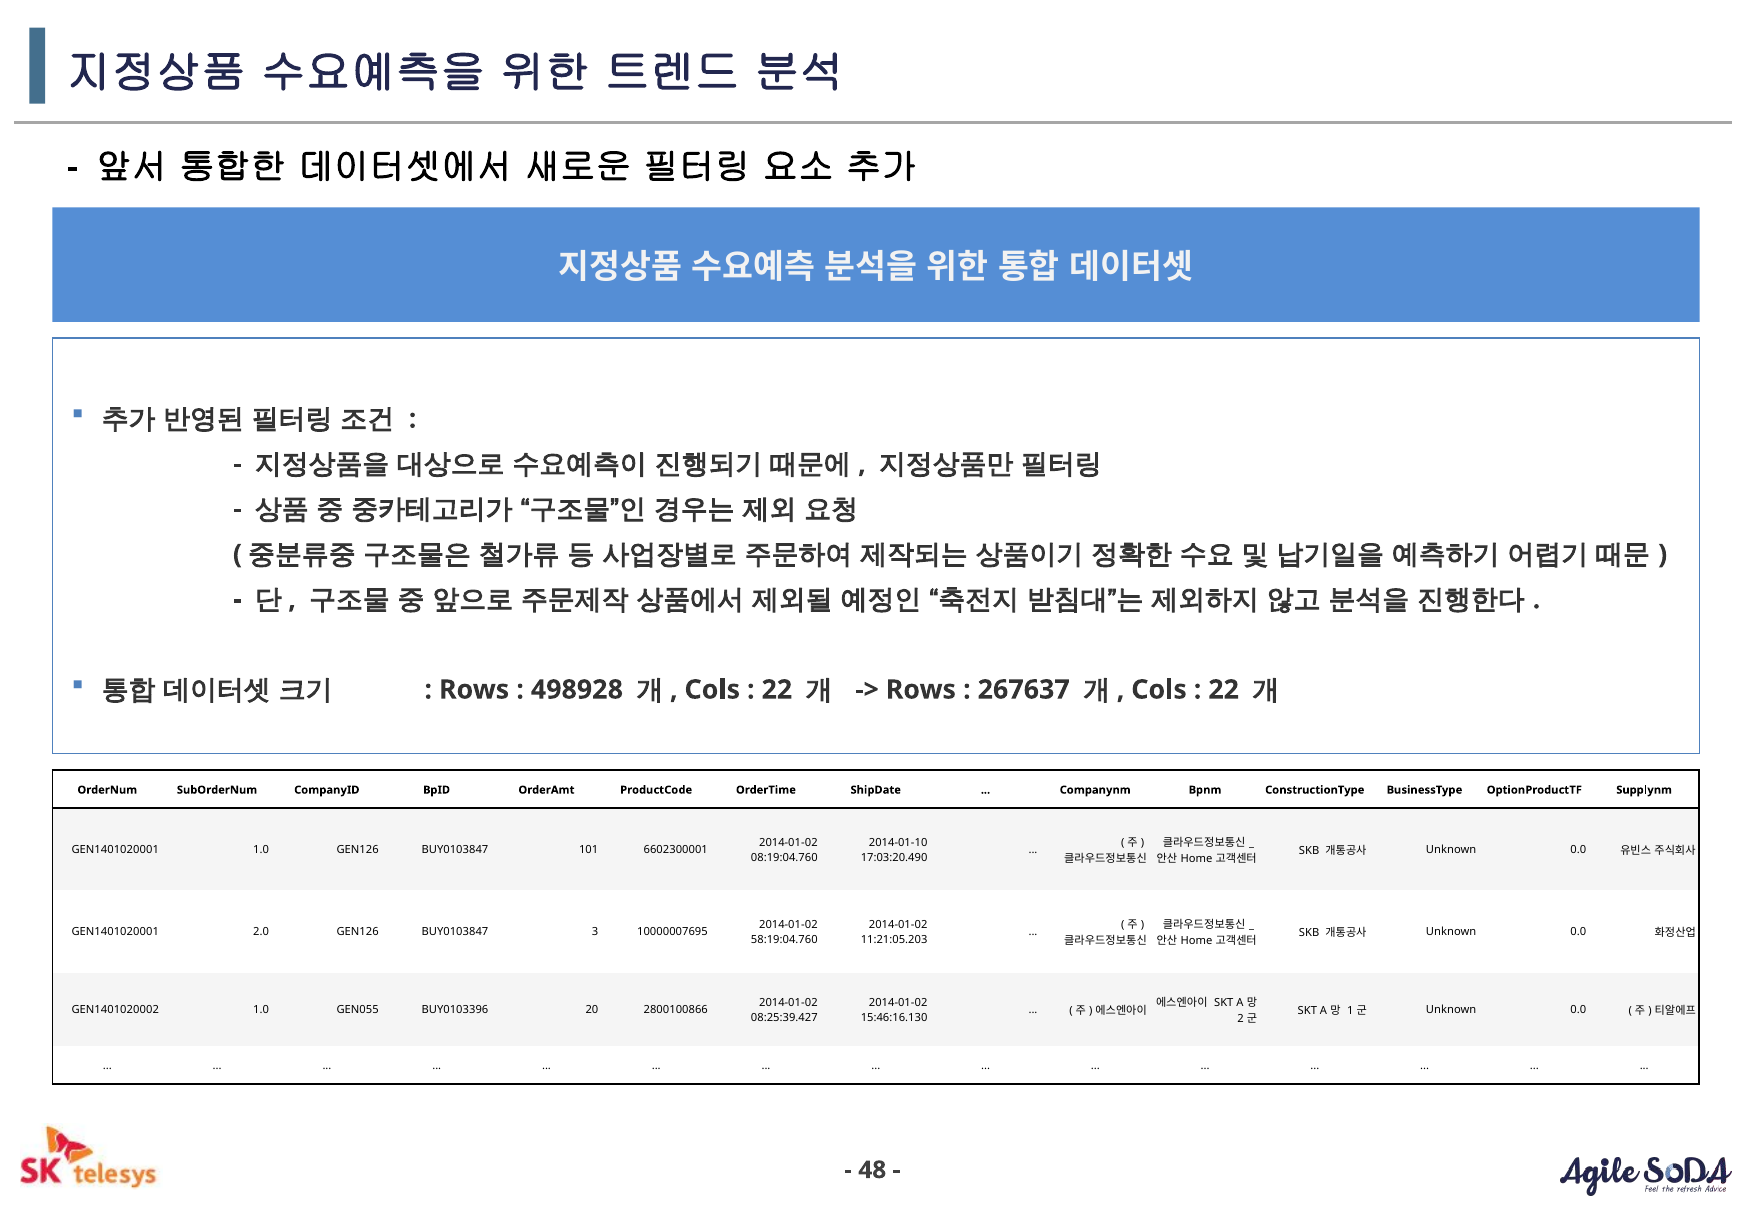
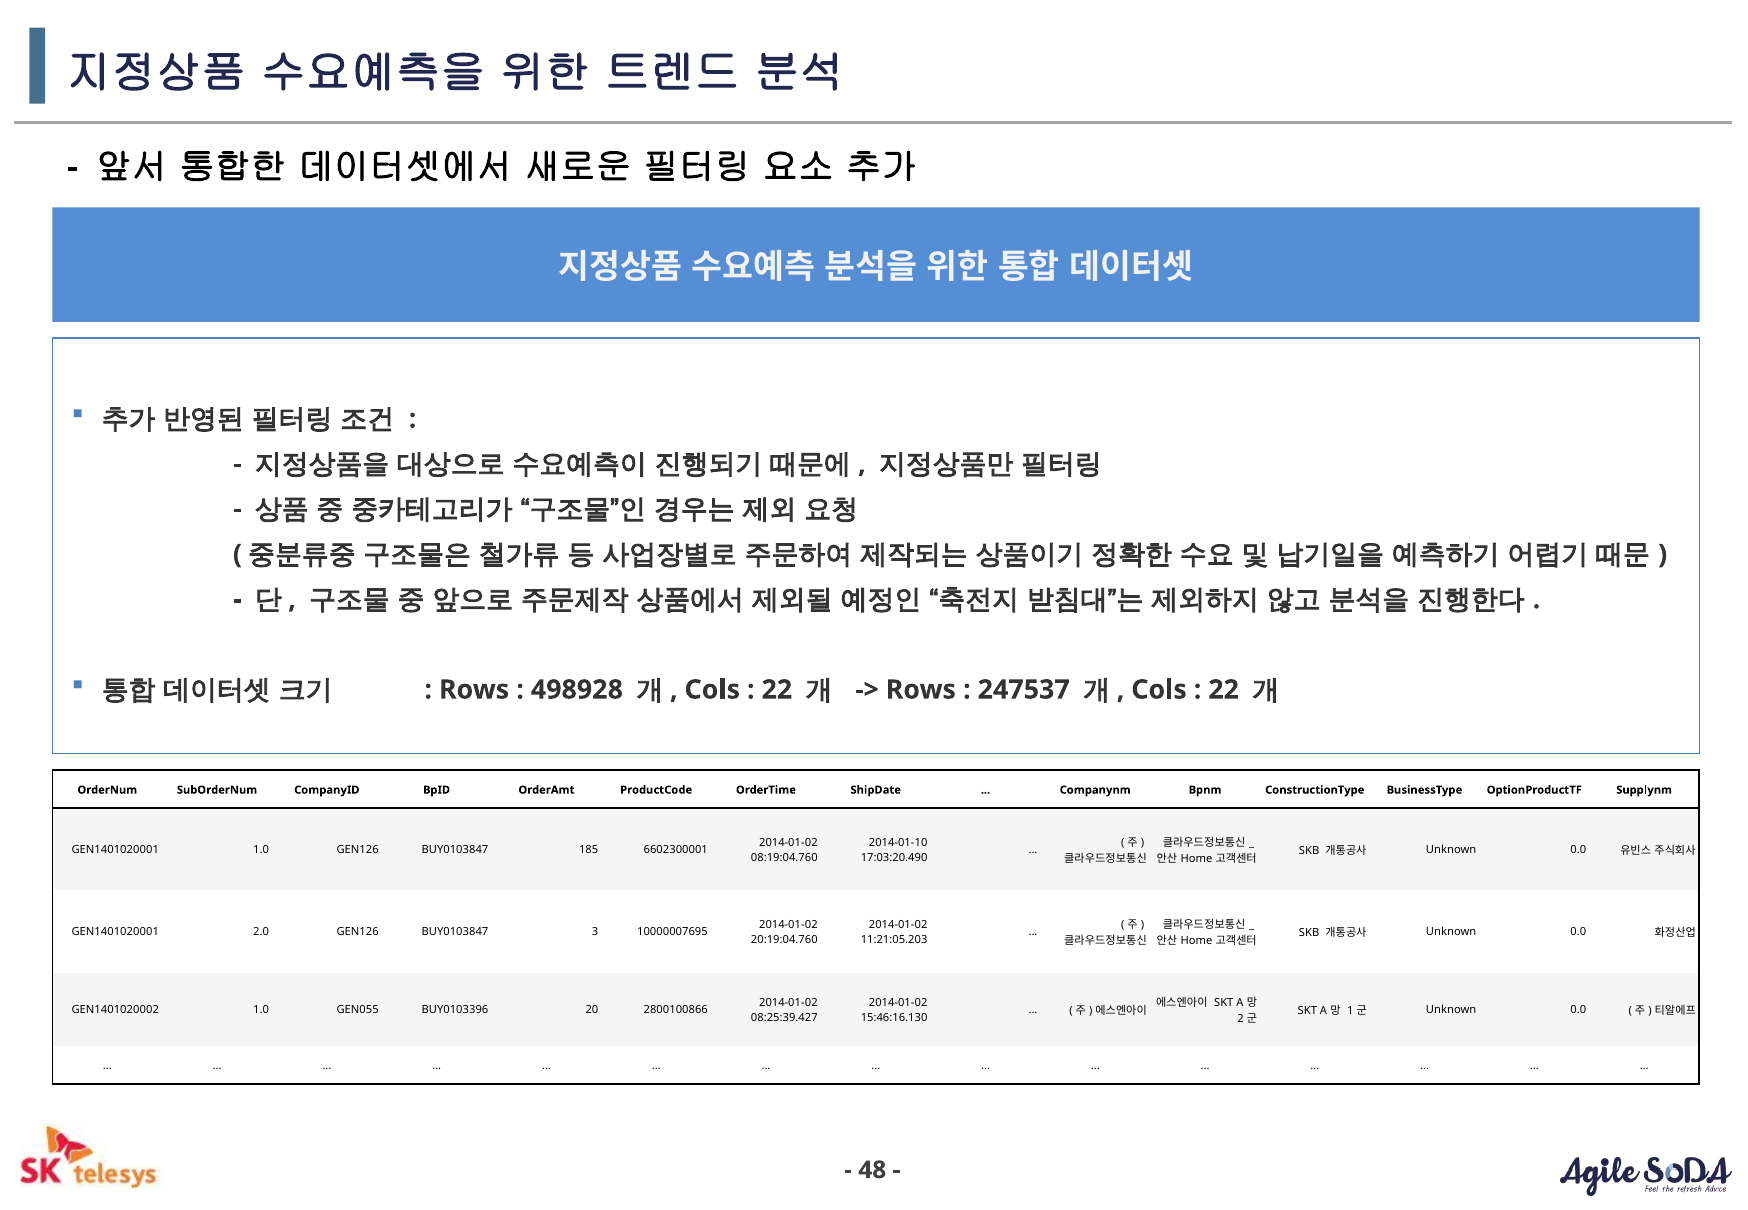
267637: 267637 -> 247537
101: 101 -> 185
58:19:04.760: 58:19:04.760 -> 20:19:04.760
